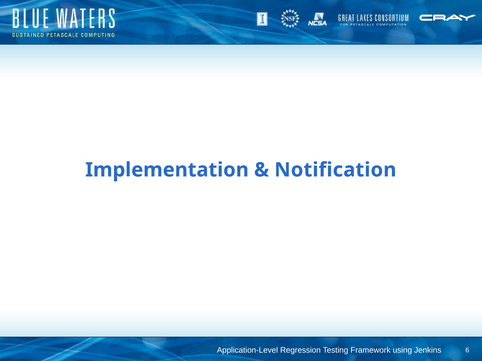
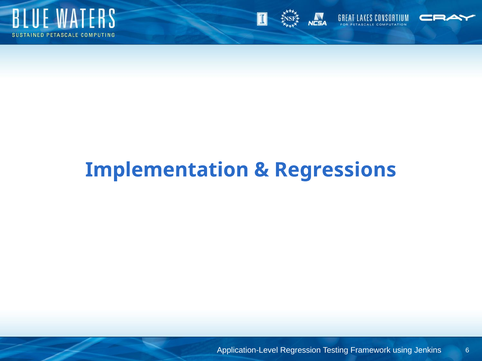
Notification: Notification -> Regressions
